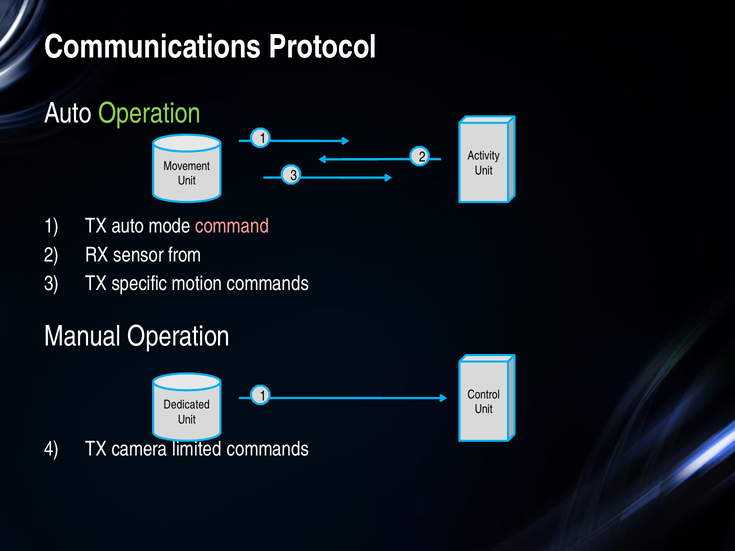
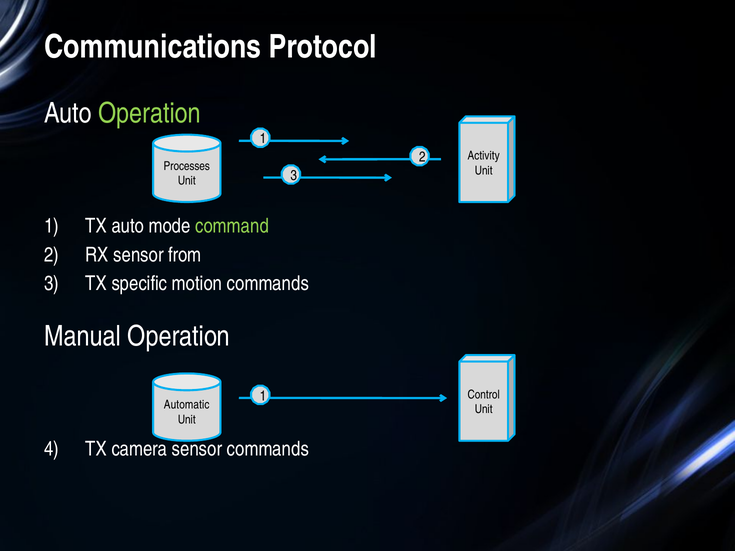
Movement: Movement -> Processes
command colour: pink -> light green
Dedicated: Dedicated -> Automatic
camera limited: limited -> sensor
